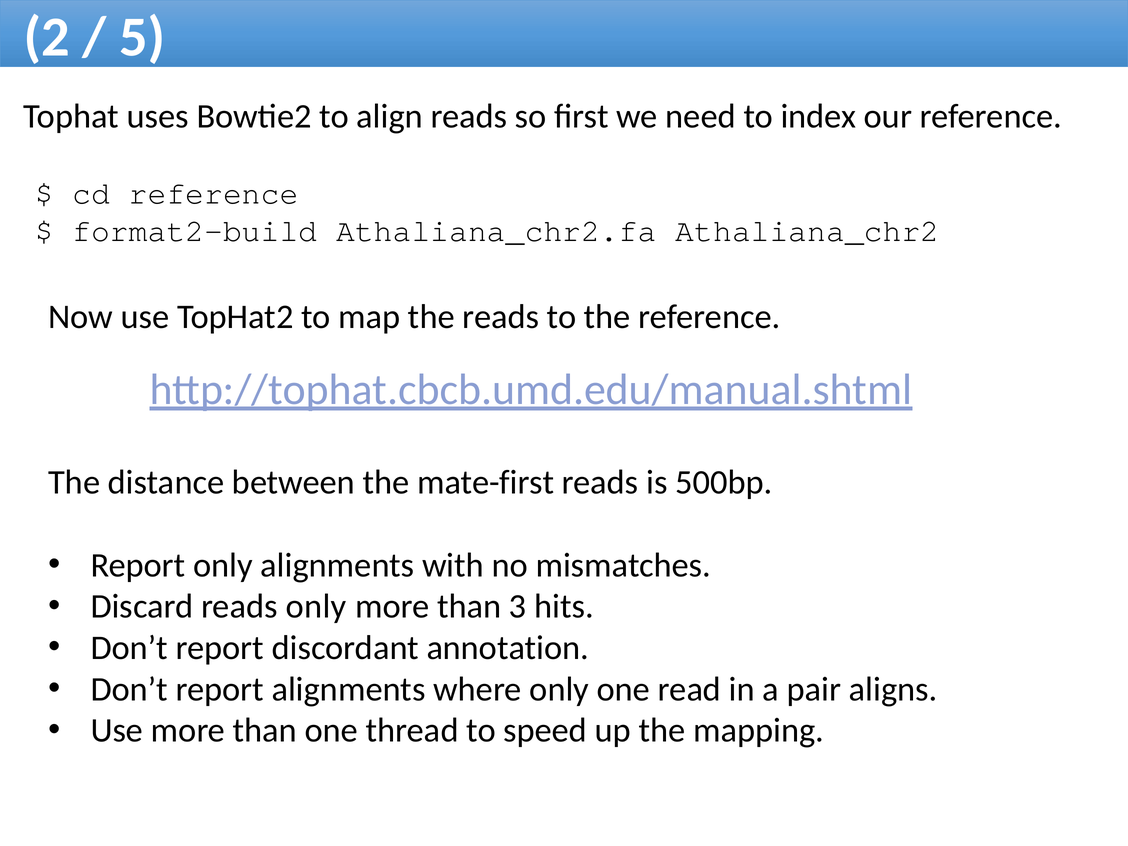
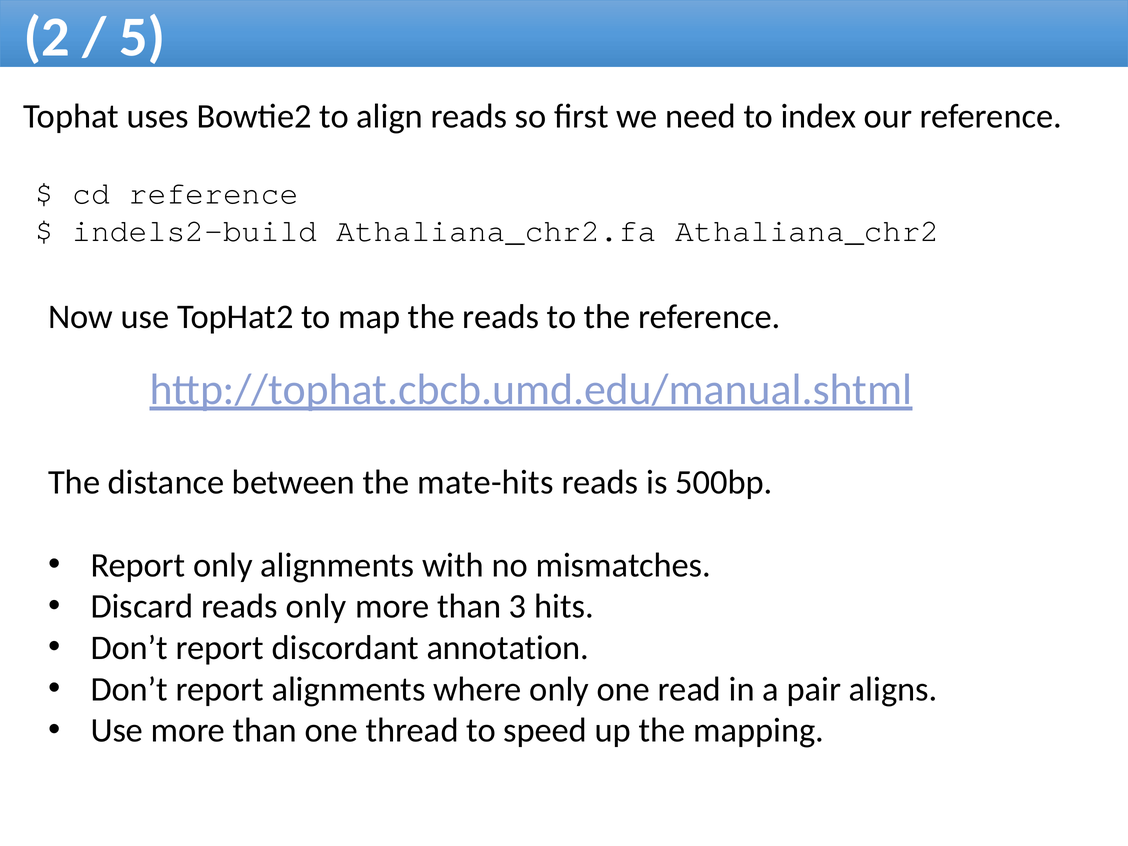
format2-build: format2-build -> indels2-build
mate-first: mate-first -> mate-hits
